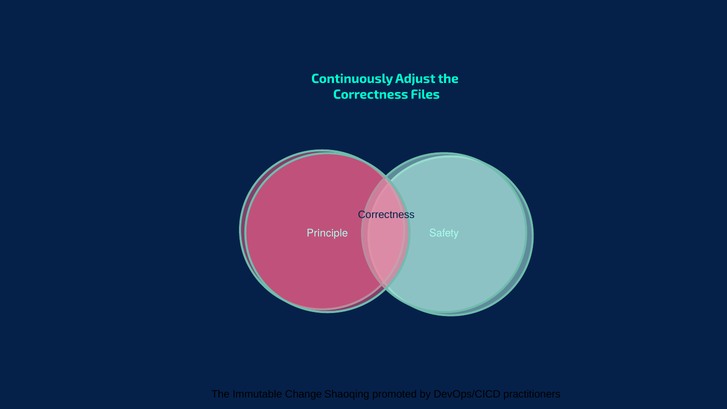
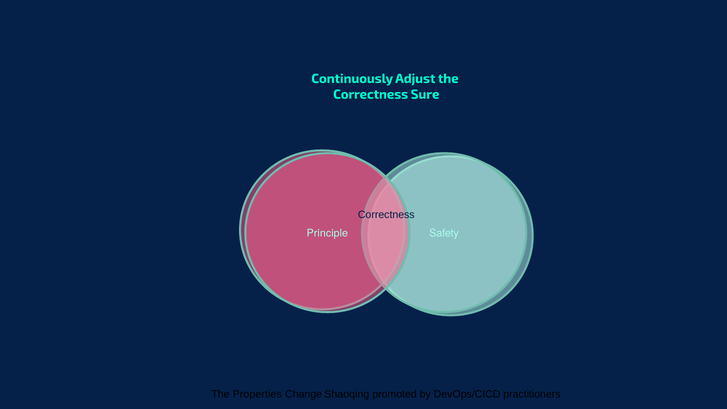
Files: Files -> Sure
Immutable: Immutable -> Properties
